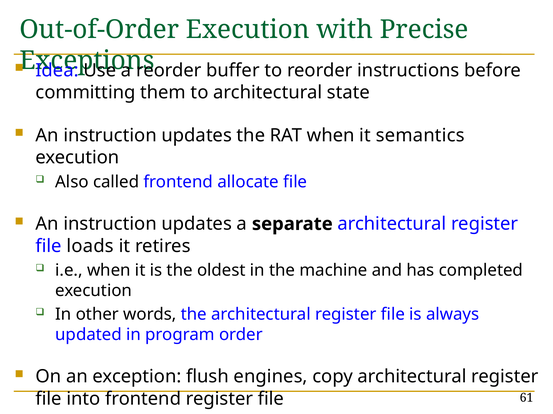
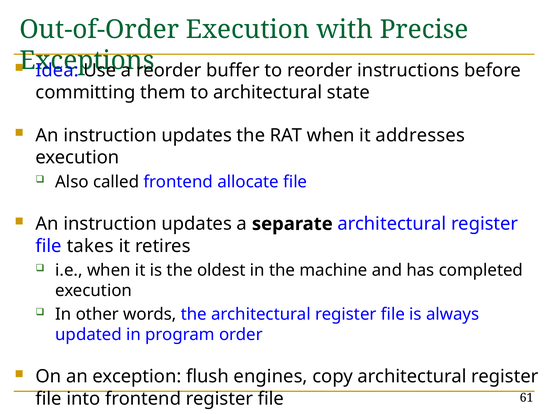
semantics: semantics -> addresses
loads: loads -> takes
